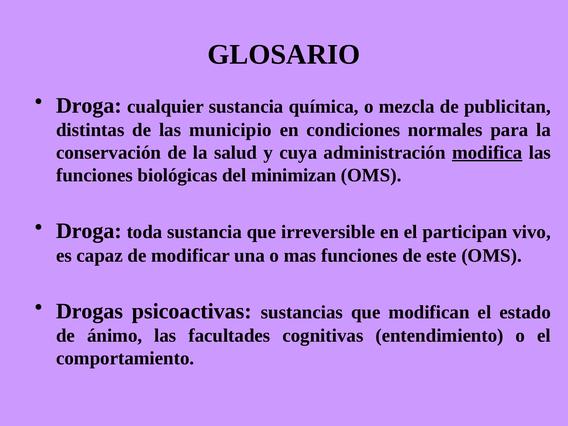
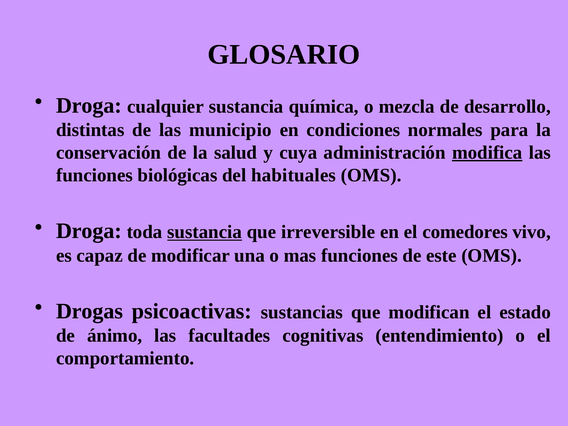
publicitan: publicitan -> desarrollo
minimizan: minimizan -> habituales
sustancia at (205, 232) underline: none -> present
participan: participan -> comedores
